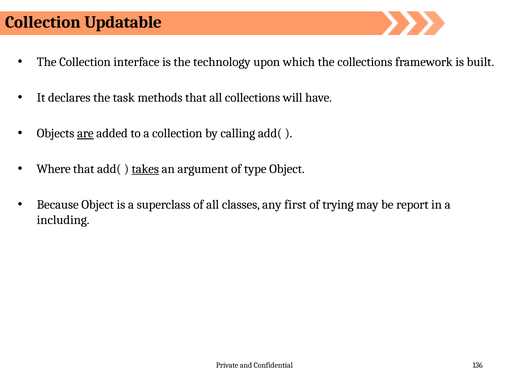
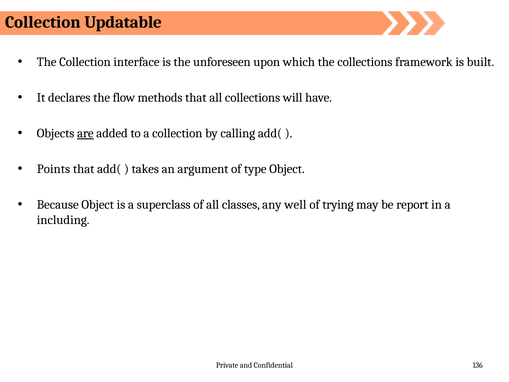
technology: technology -> unforeseen
task: task -> flow
Where: Where -> Points
takes underline: present -> none
first: first -> well
